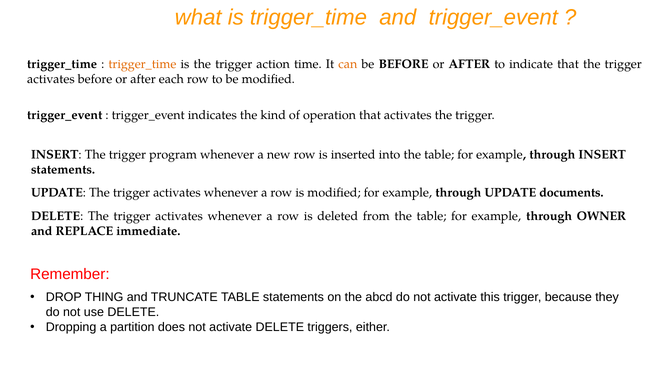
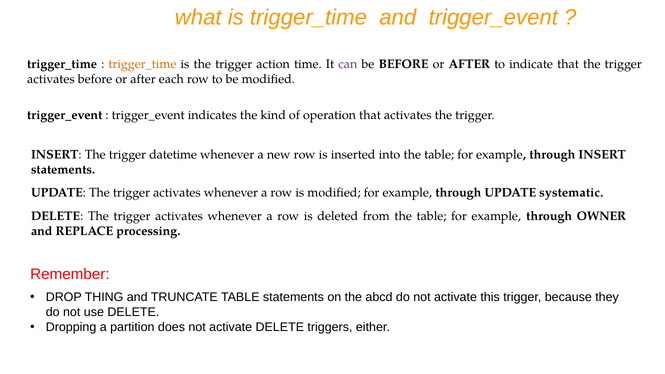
can colour: orange -> purple
program: program -> datetime
documents: documents -> systematic
immediate: immediate -> processing
